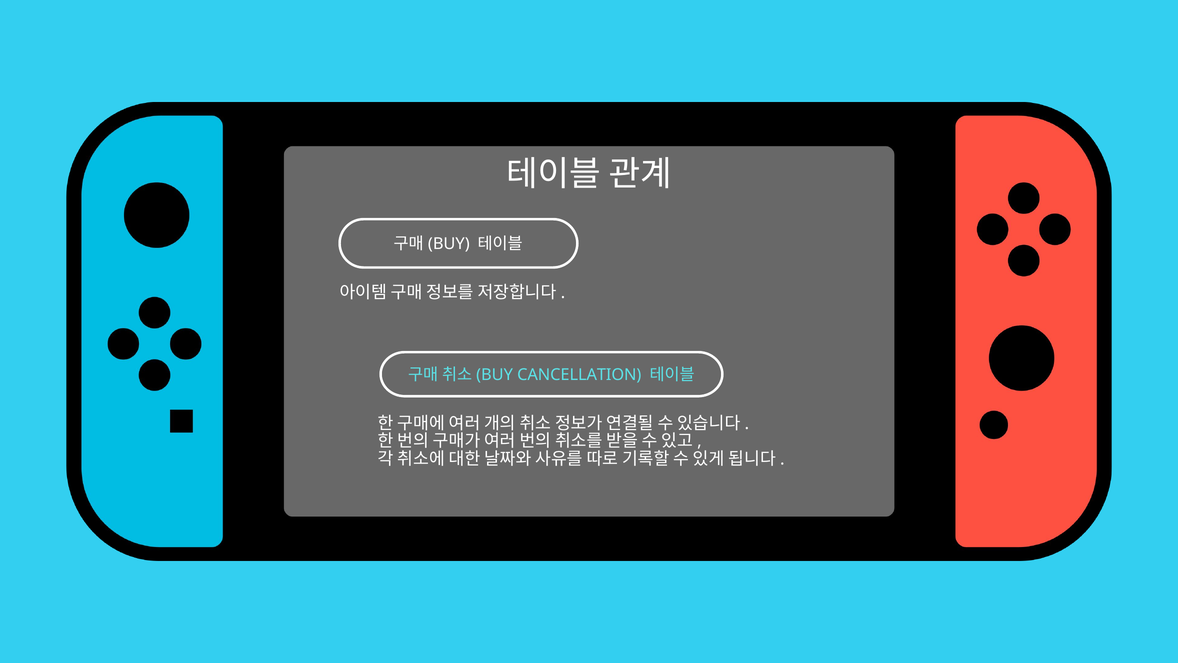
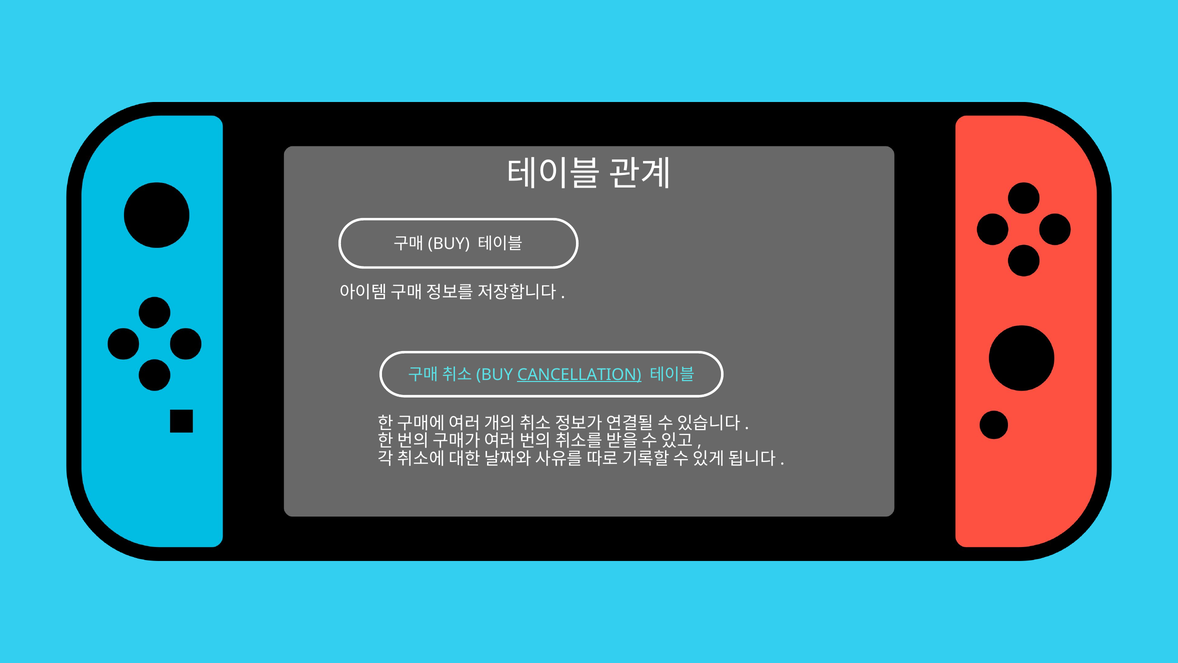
CANCELLATION underline: none -> present
